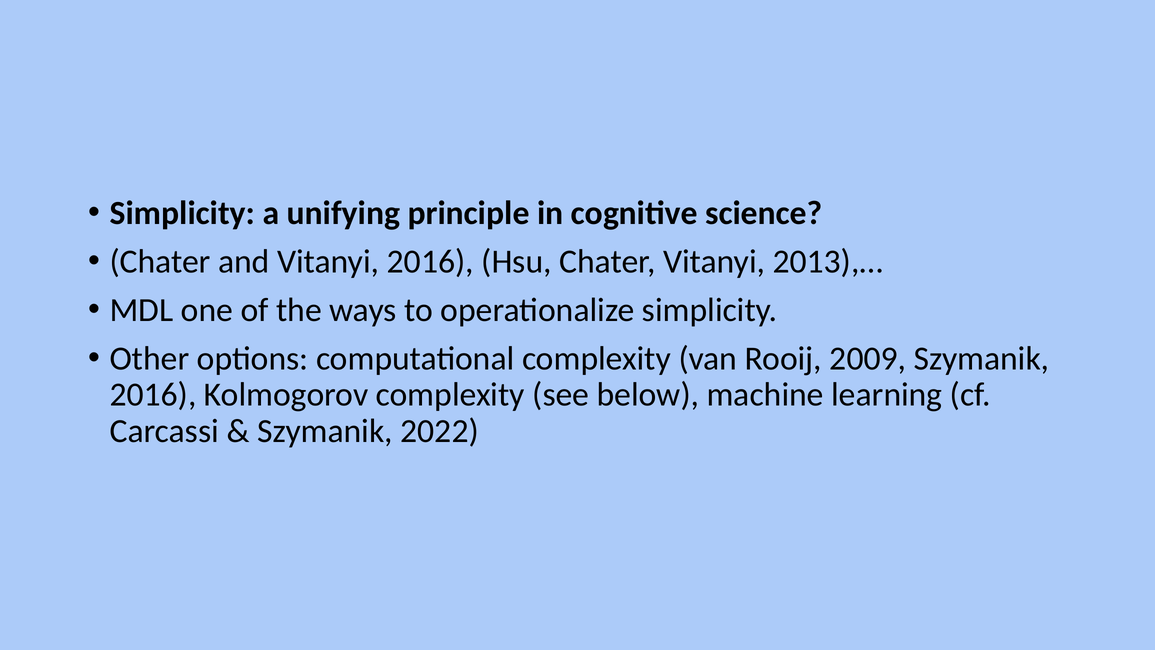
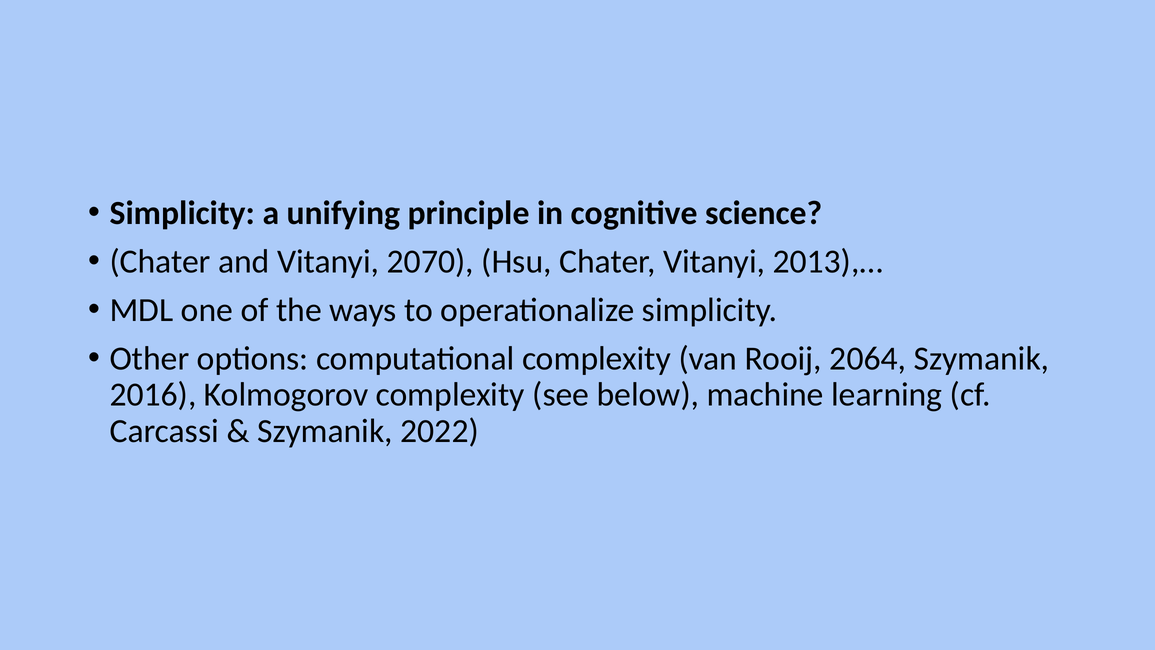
Vitanyi 2016: 2016 -> 2070
2009: 2009 -> 2064
